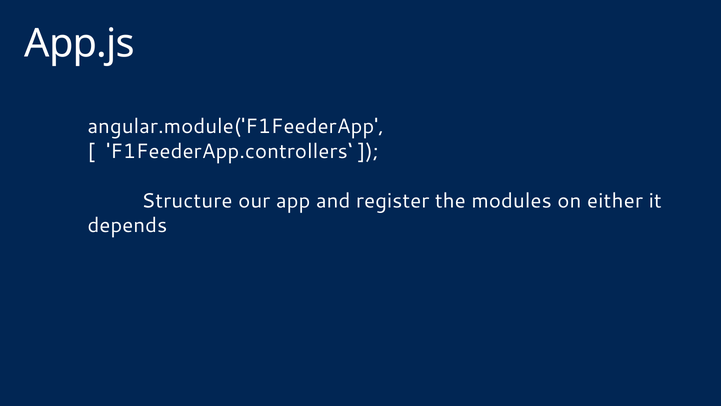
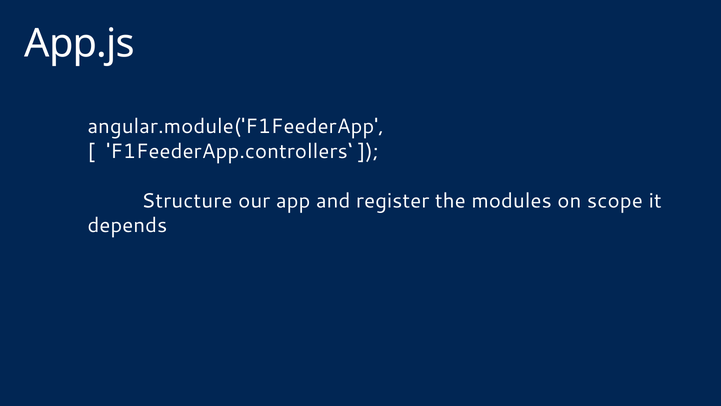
either: either -> scope
